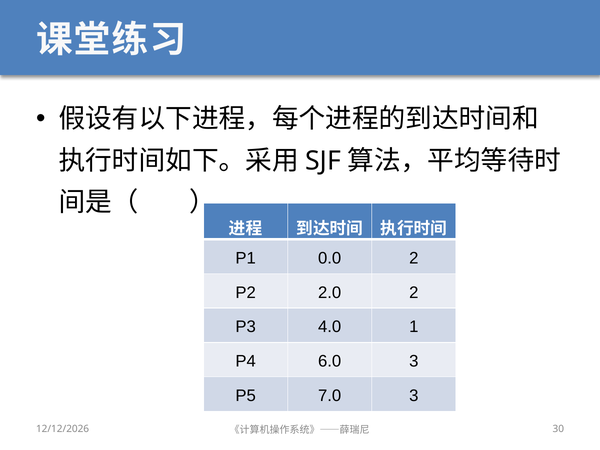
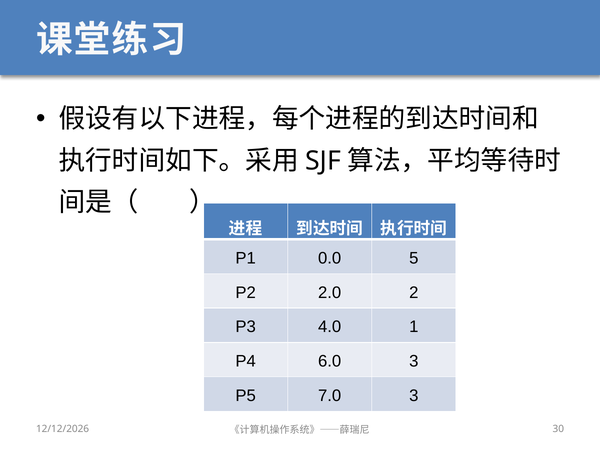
0.0 2: 2 -> 5
